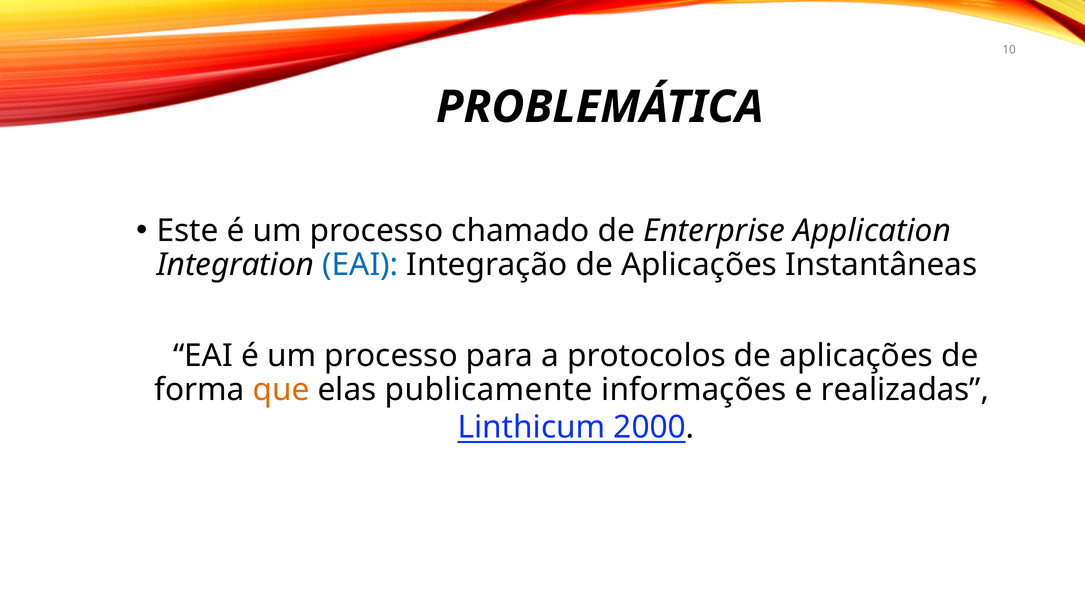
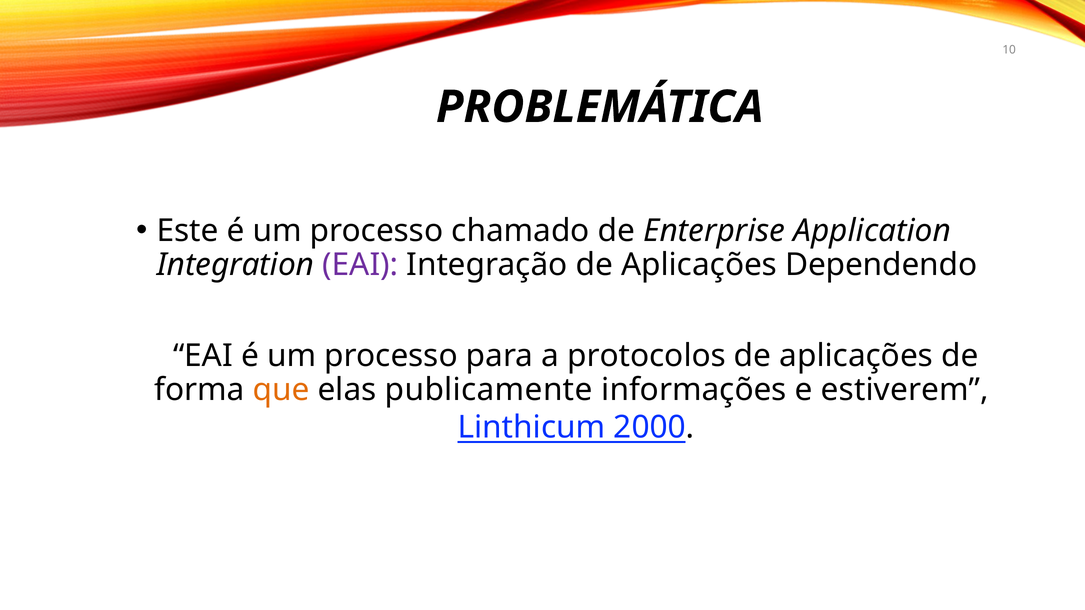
EAI at (360, 265) colour: blue -> purple
Instantâneas: Instantâneas -> Dependendo
realizadas: realizadas -> estiverem
